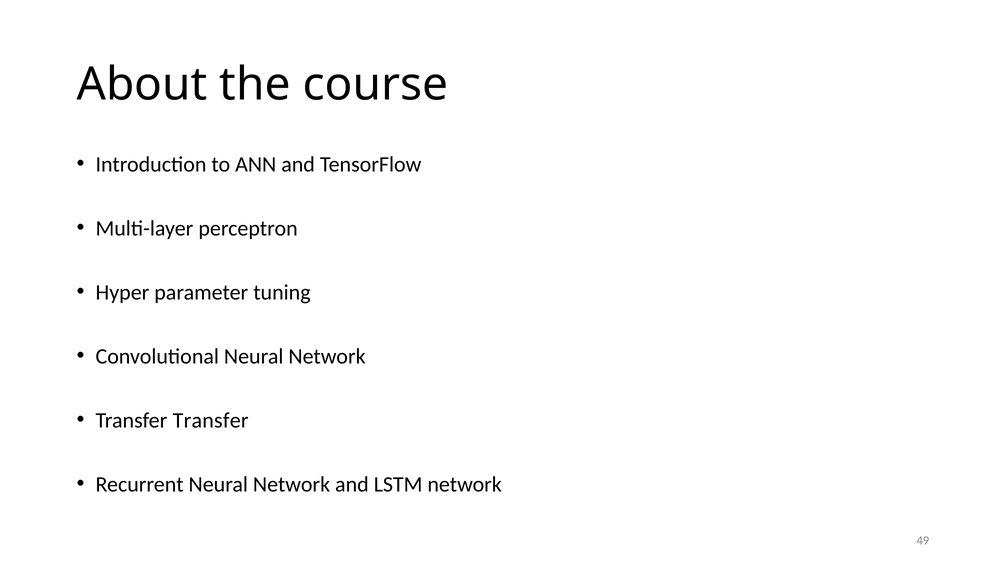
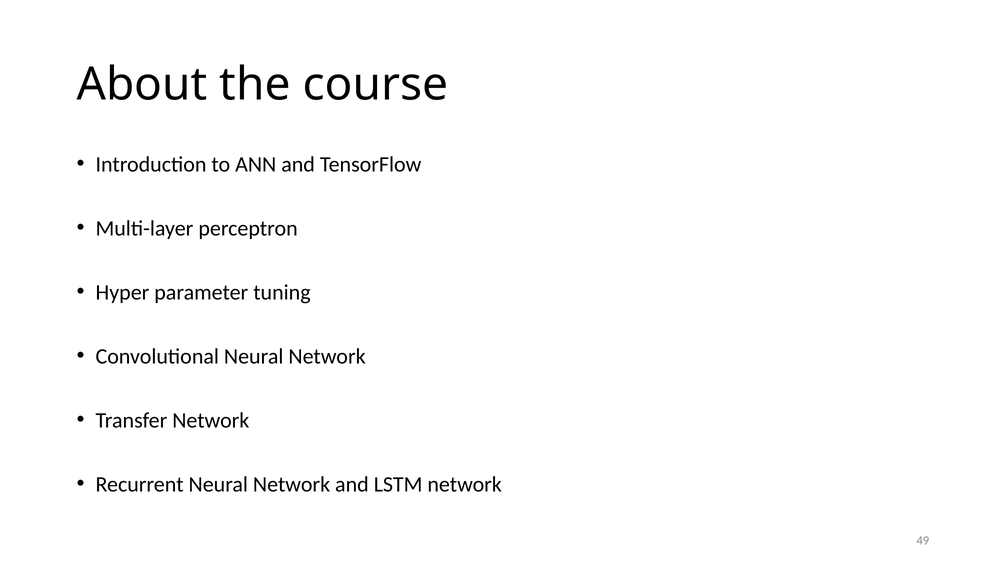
Transfer Transfer: Transfer -> Network
